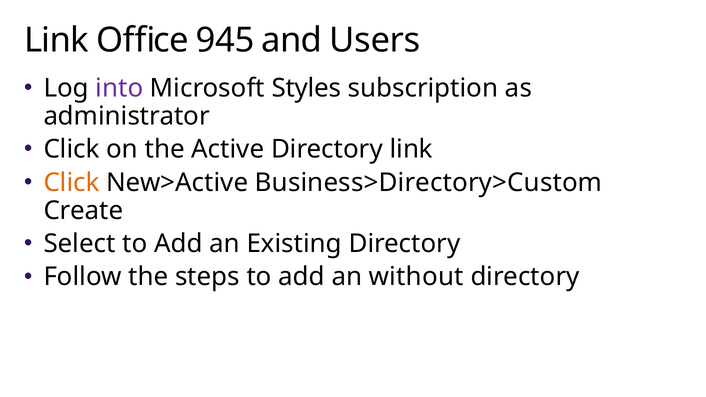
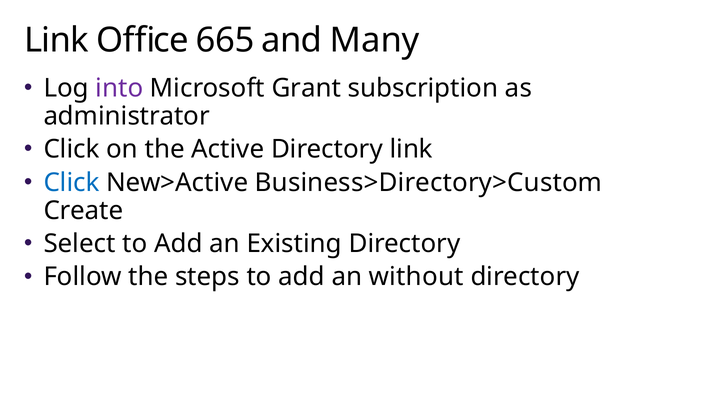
945: 945 -> 665
Users: Users -> Many
Styles: Styles -> Grant
Click at (72, 183) colour: orange -> blue
